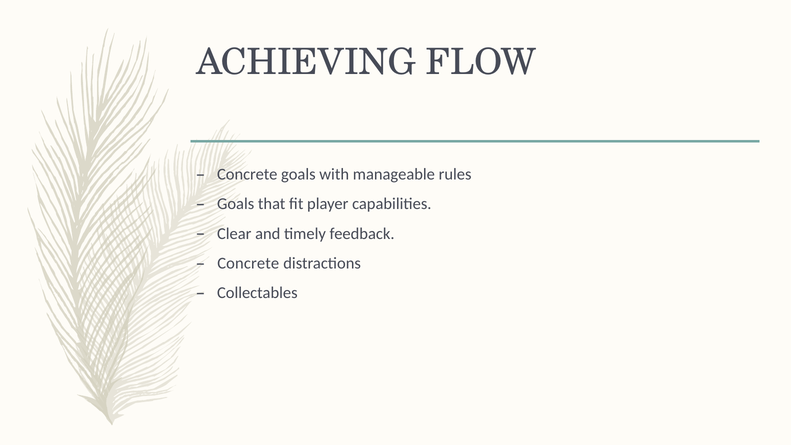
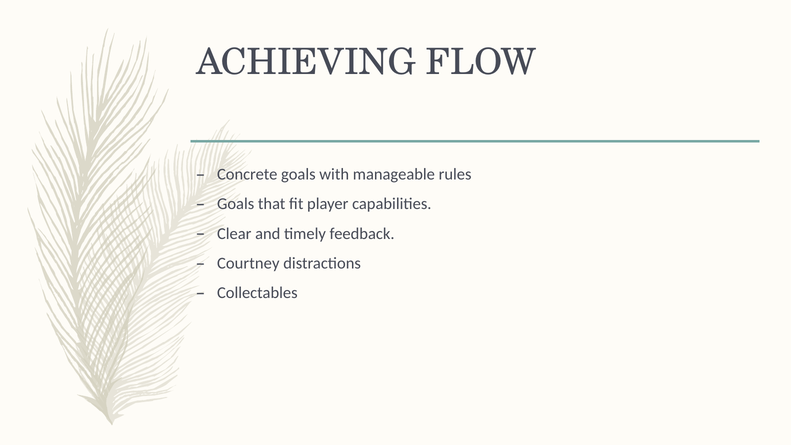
Concrete at (248, 263): Concrete -> Courtney
